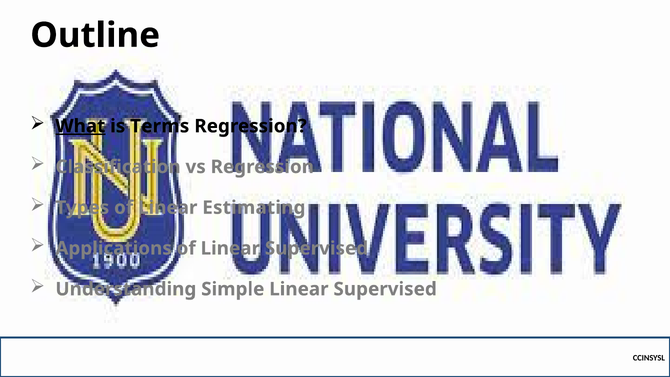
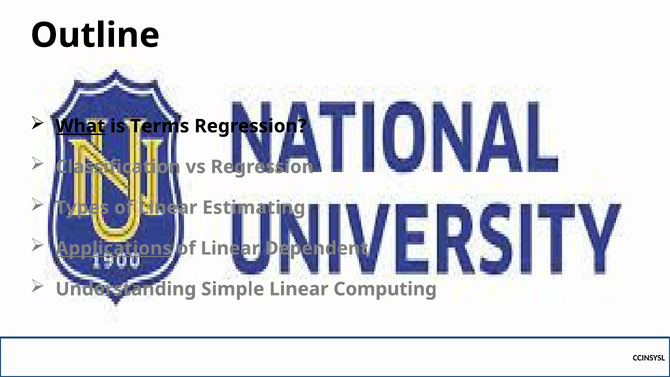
Applications underline: none -> present
of Linear Supervised: Supervised -> Dependent
Simple Linear Supervised: Supervised -> Computing
